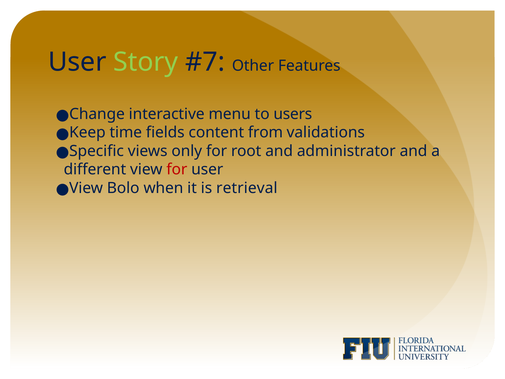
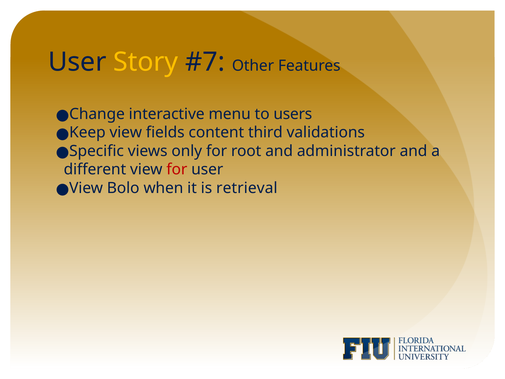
Story colour: light green -> yellow
Keep time: time -> view
from: from -> third
